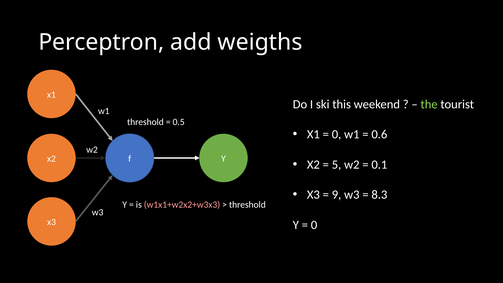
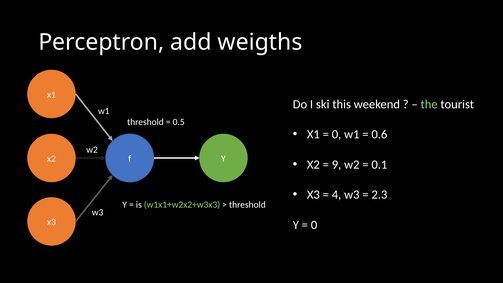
5: 5 -> 9
9: 9 -> 4
8.3: 8.3 -> 2.3
w1x1+w2x2+w3x3 colour: pink -> light green
